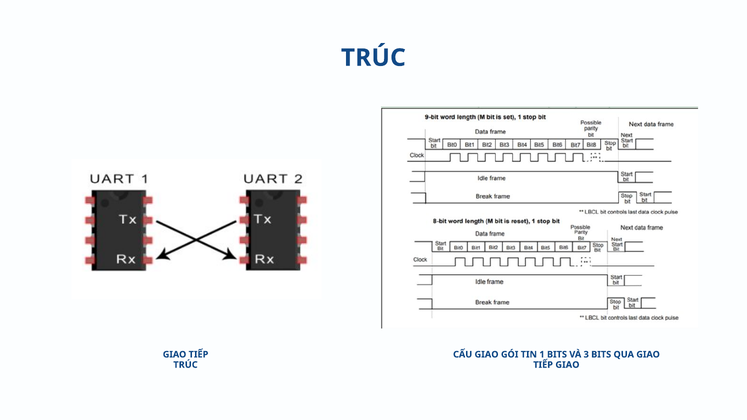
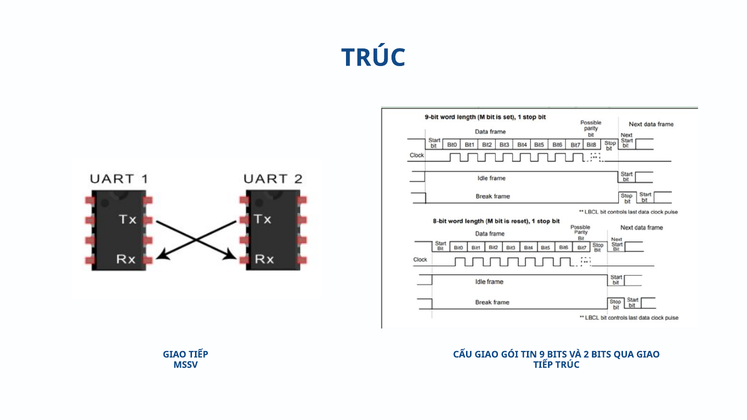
1: 1 -> 9
3: 3 -> 2
TRÚC at (186, 365): TRÚC -> MSSV
TIẾP GIAO: GIAO -> TRÚC
